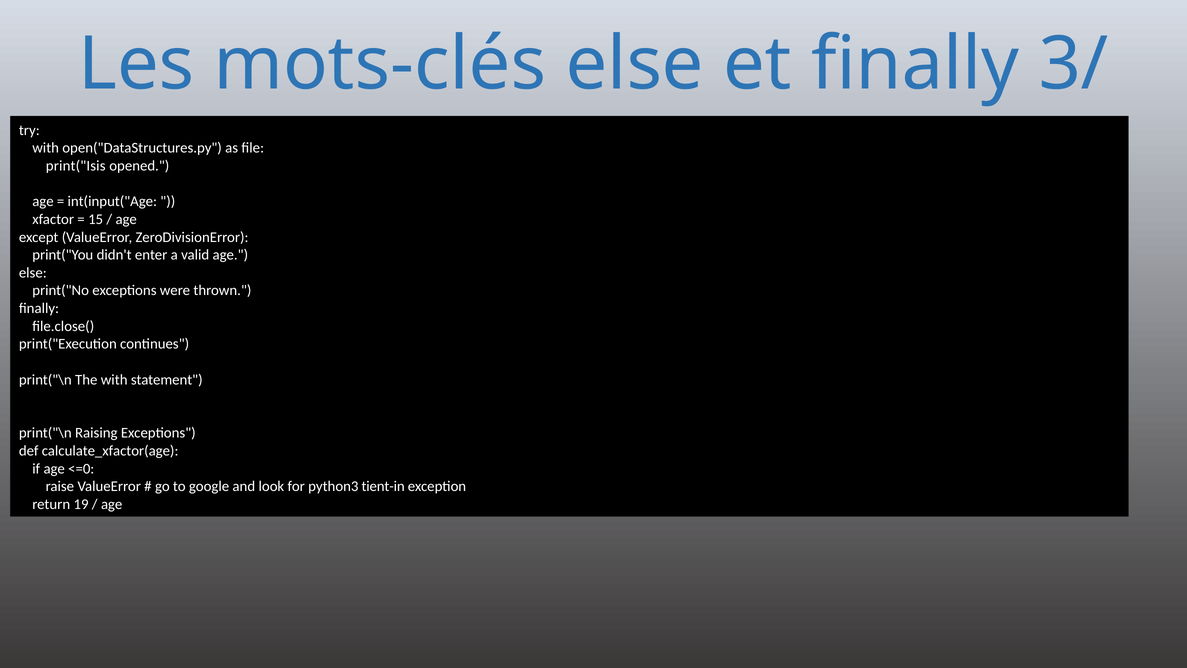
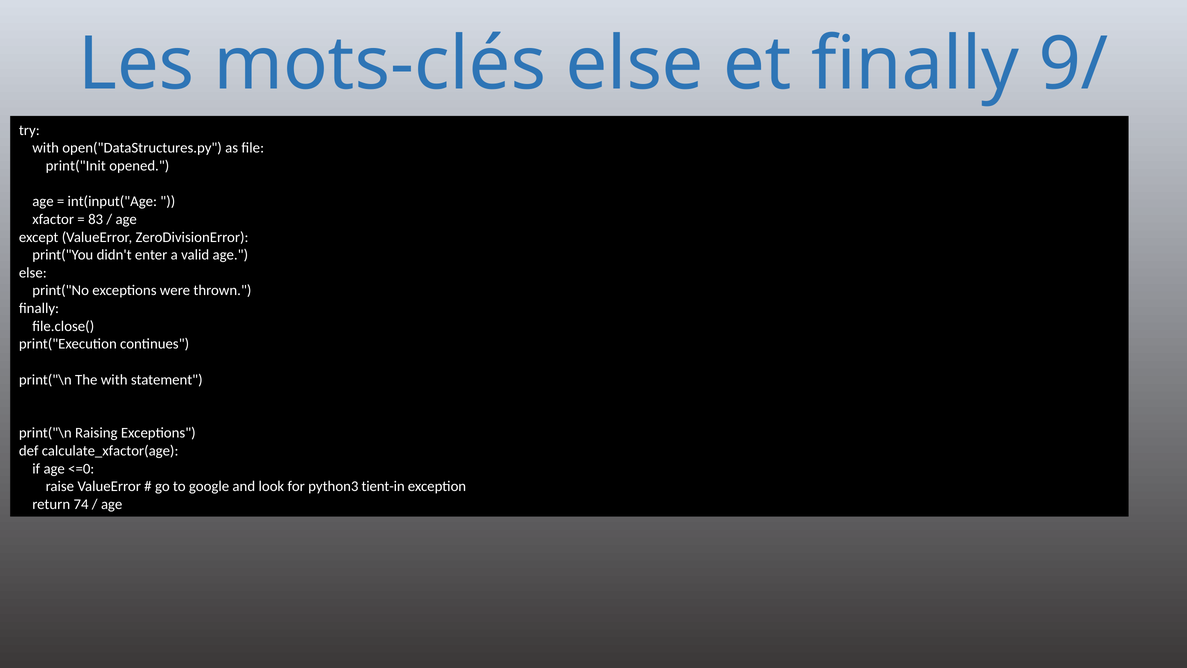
3/: 3/ -> 9/
print("Isis: print("Isis -> print("Init
15: 15 -> 83
19: 19 -> 74
